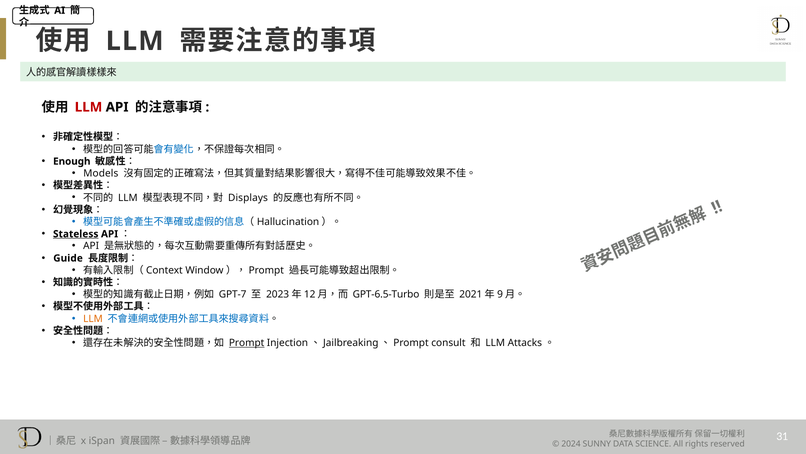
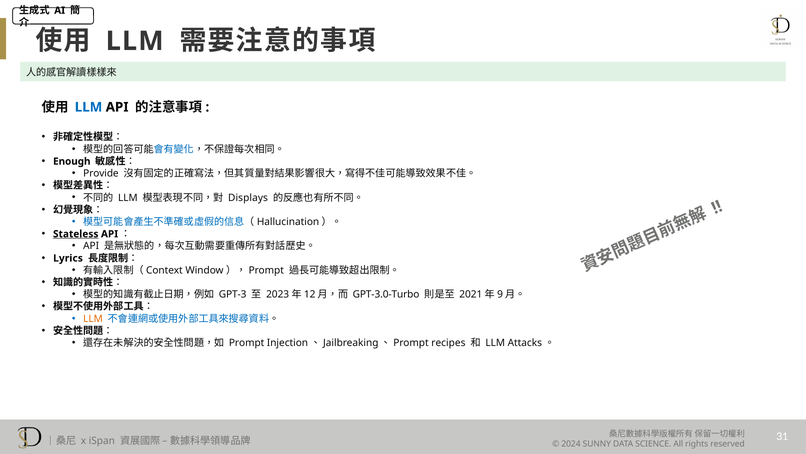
LLM at (89, 107) colour: red -> blue
Models: Models -> Provide
Guide: Guide -> Lyrics
GPT-7: GPT-7 -> GPT-3
GPT-6.5-Turbo: GPT-6.5-Turbo -> GPT-3.0-Turbo
Prompt underline: present -> none
consult: consult -> recipes
